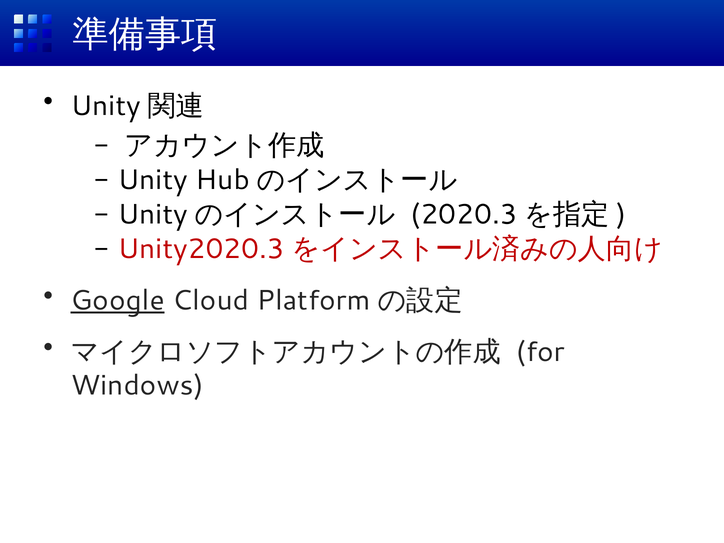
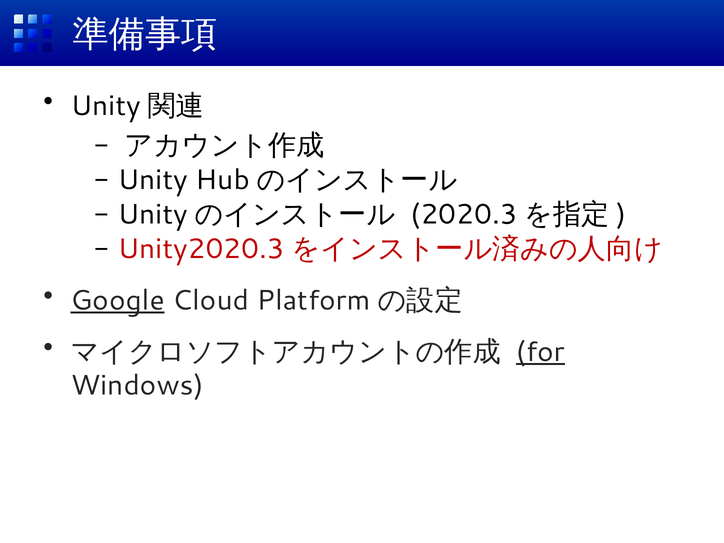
for underline: none -> present
